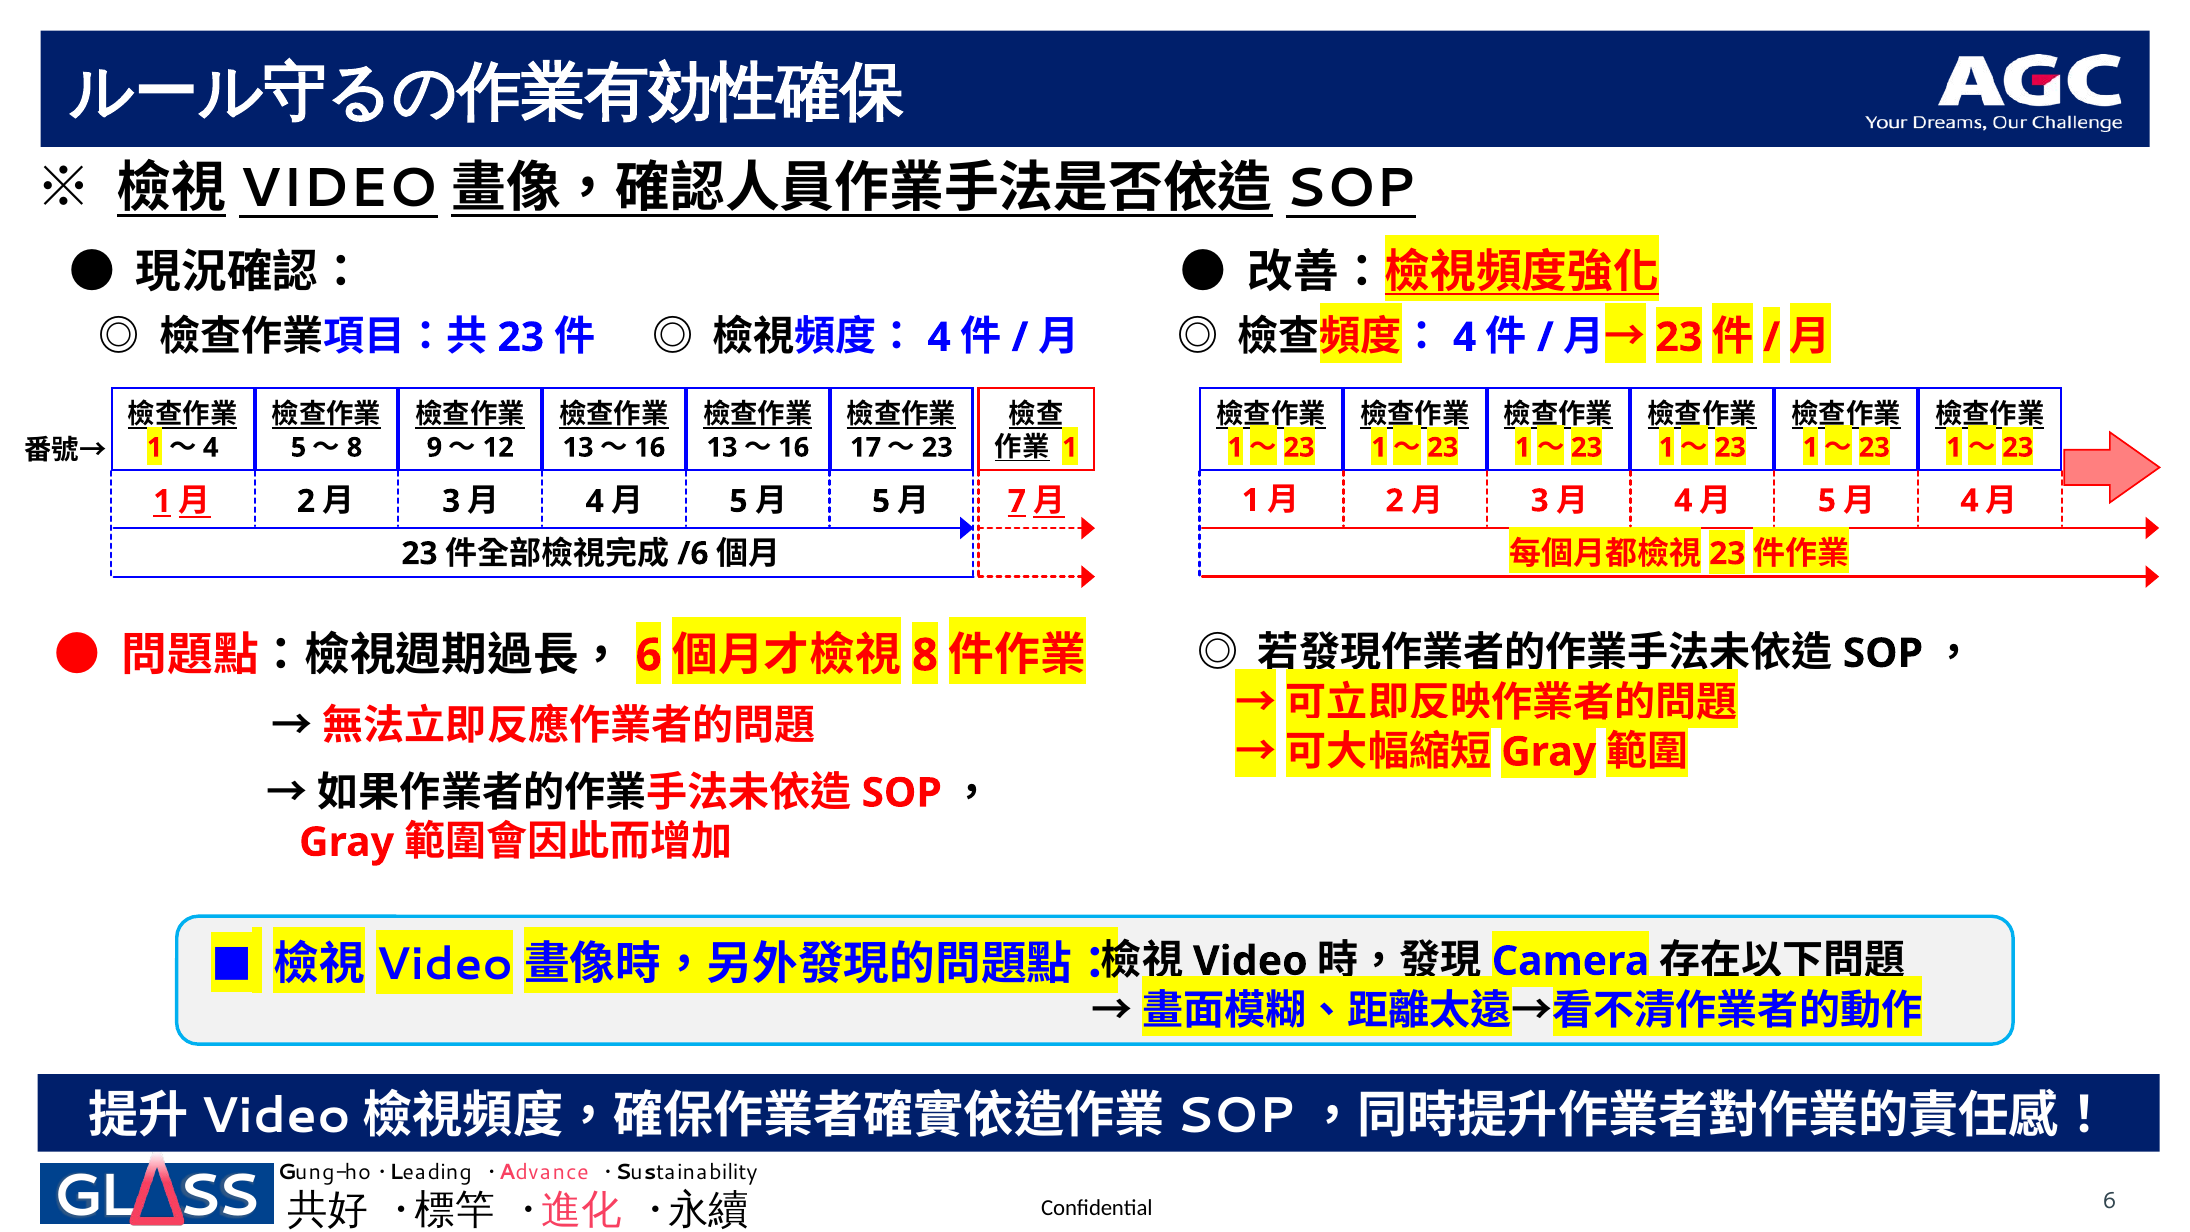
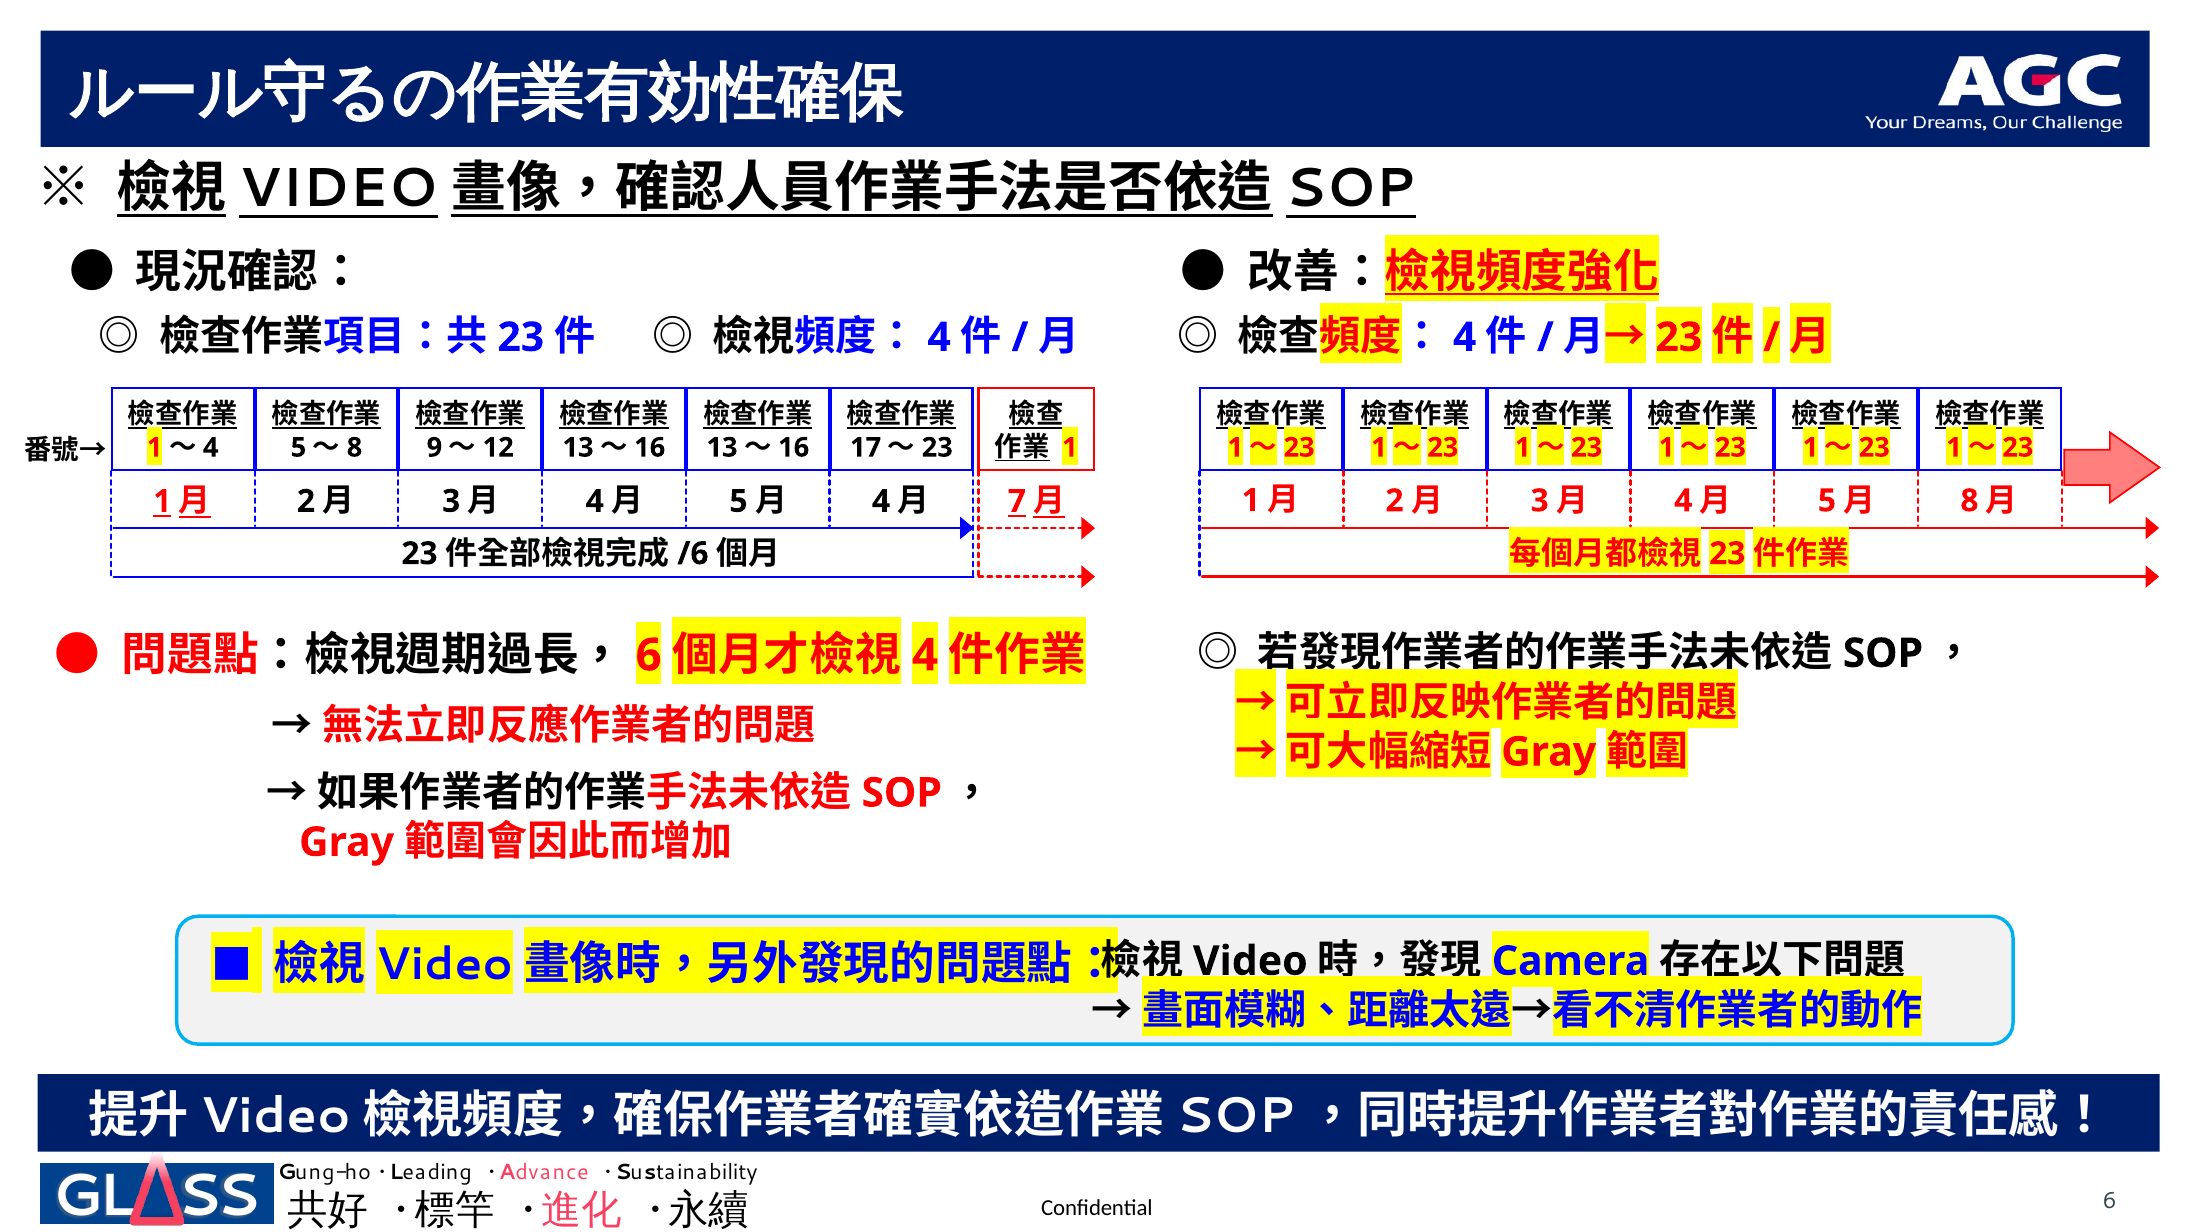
4 at (1969, 501): 4 -> 8
5 at (881, 501): 5 -> 4
8 at (925, 655): 8 -> 4
